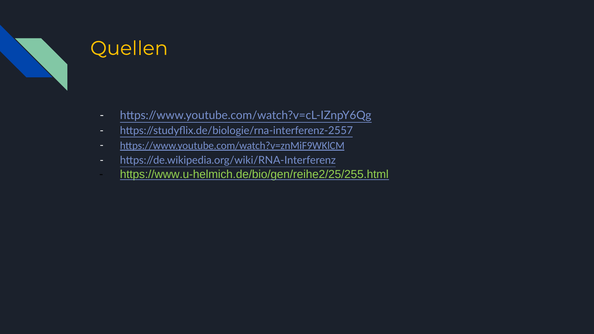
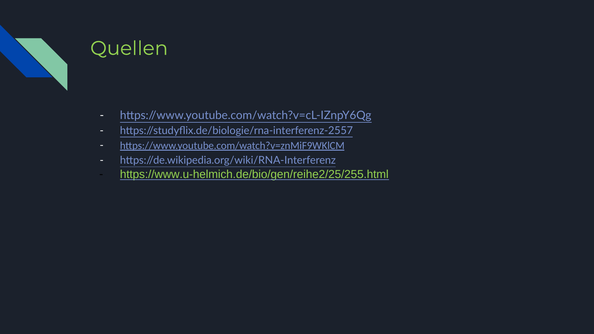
Quellen colour: yellow -> light green
